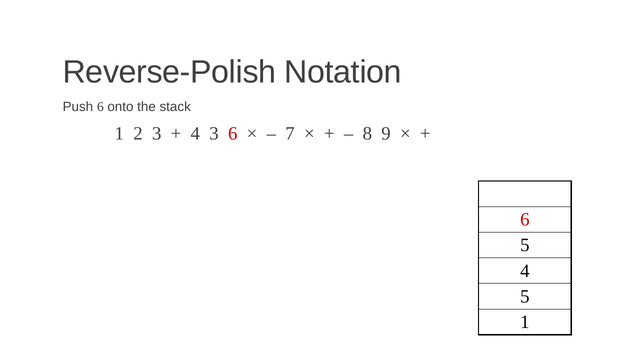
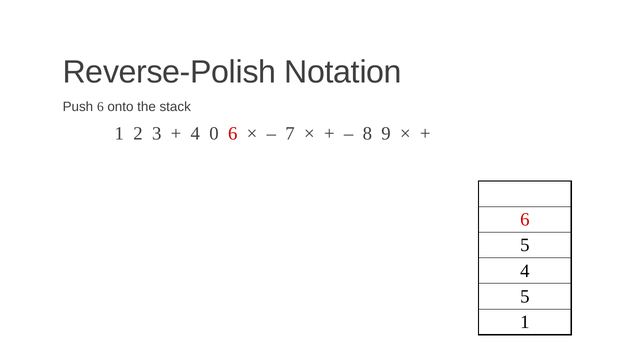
4 3: 3 -> 0
